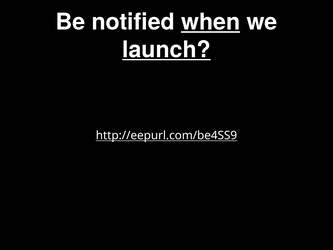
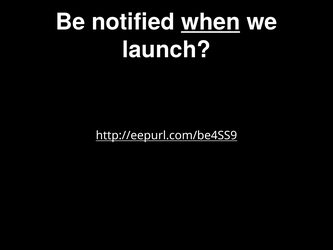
launch underline: present -> none
